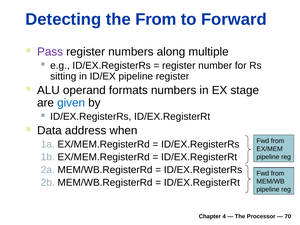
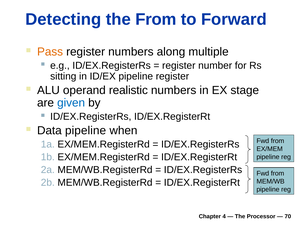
Pass colour: purple -> orange
formats: formats -> realistic
Data address: address -> pipeline
